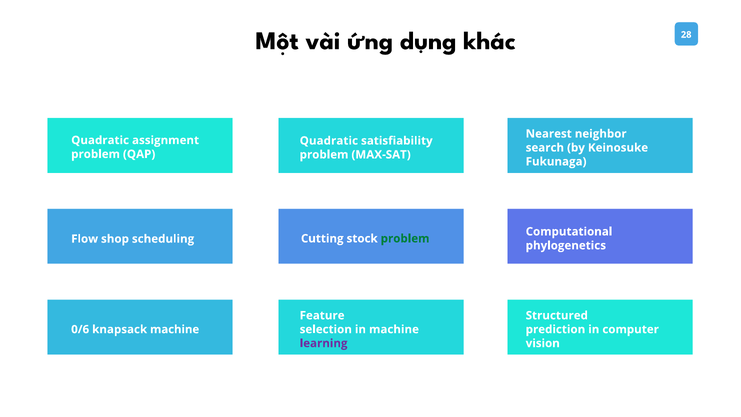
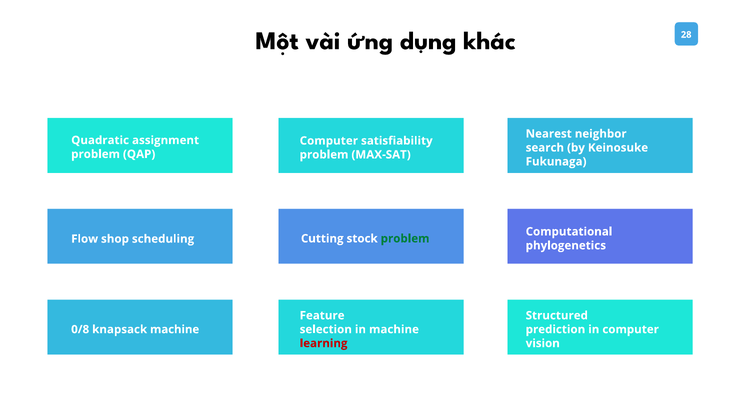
Quadratic at (329, 141): Quadratic -> Computer
0/6: 0/6 -> 0/8
learning colour: purple -> red
